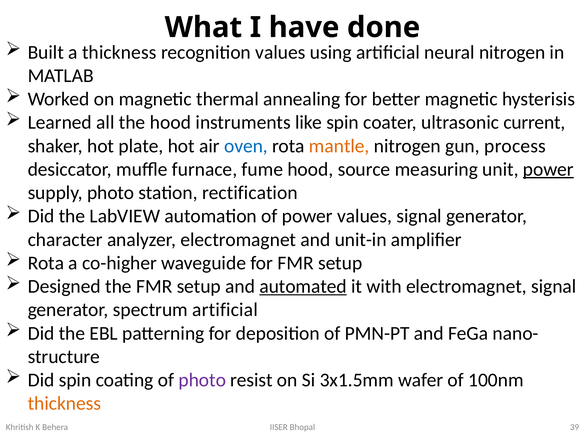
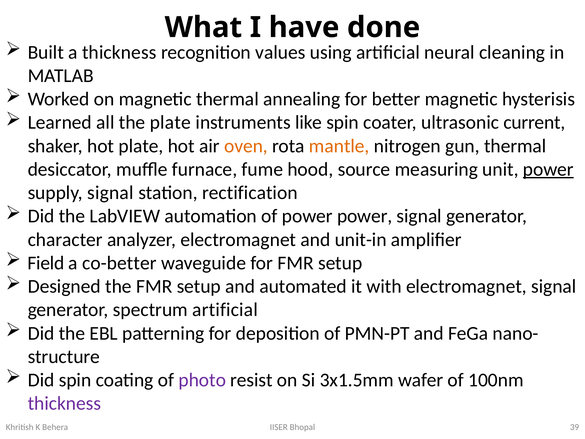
neural nitrogen: nitrogen -> cleaning
the hood: hood -> plate
oven colour: blue -> orange
gun process: process -> thermal
supply photo: photo -> signal
power values: values -> power
Rota at (46, 263): Rota -> Field
co-higher: co-higher -> co-better
automated underline: present -> none
thickness at (64, 403) colour: orange -> purple
